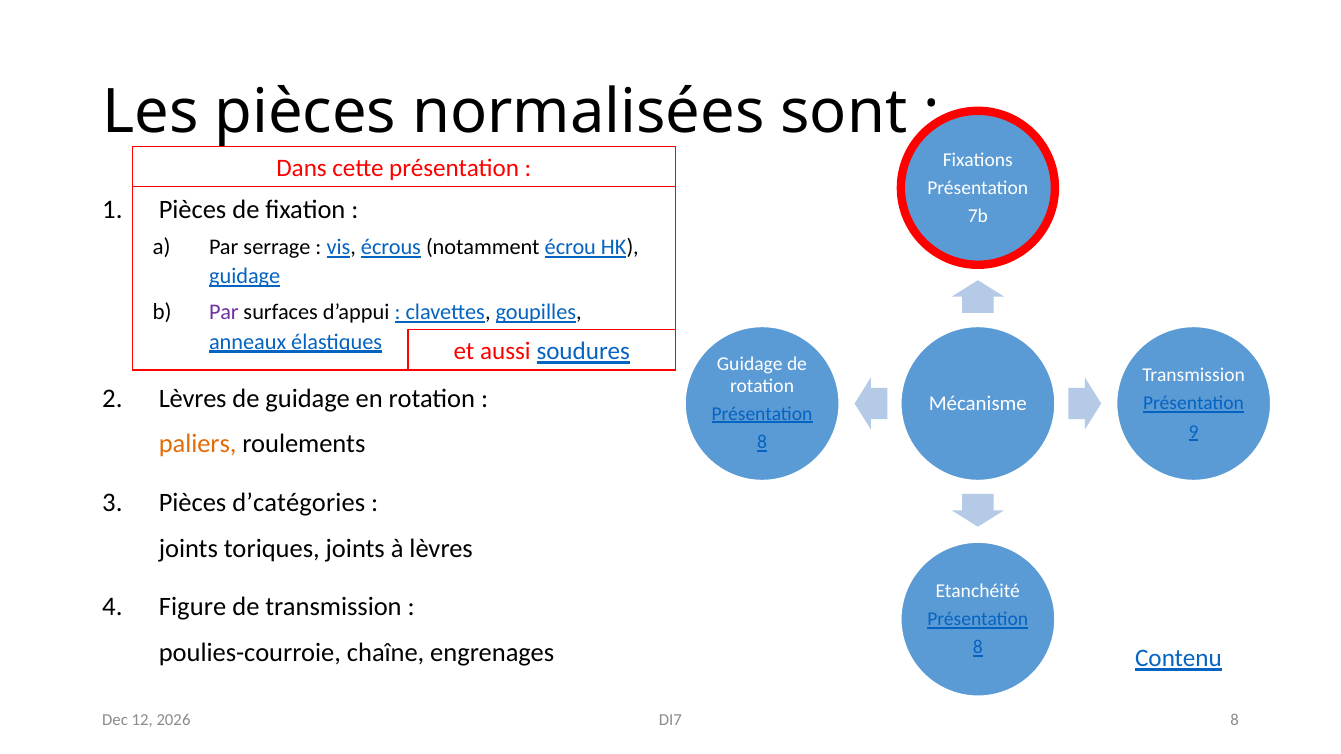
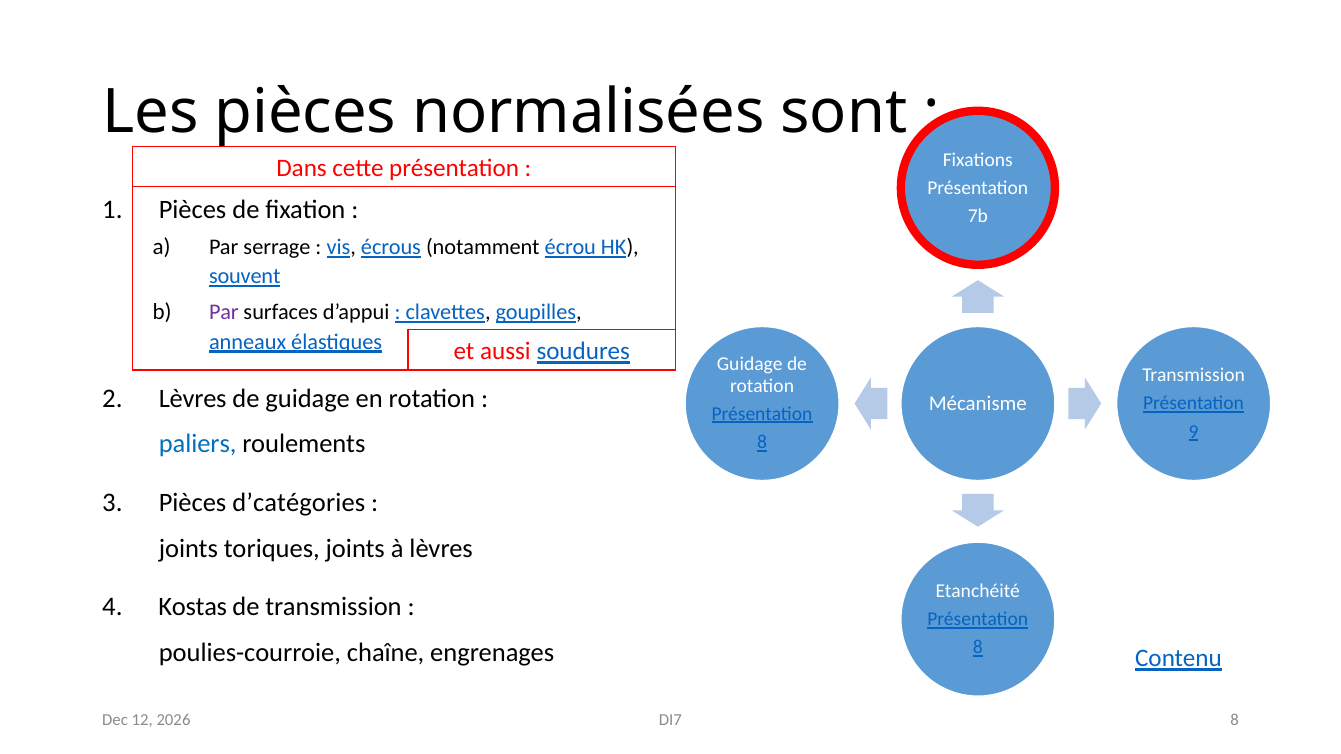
guidage at (245, 277): guidage -> souvent
paliers colour: orange -> blue
Figure: Figure -> Kostas
